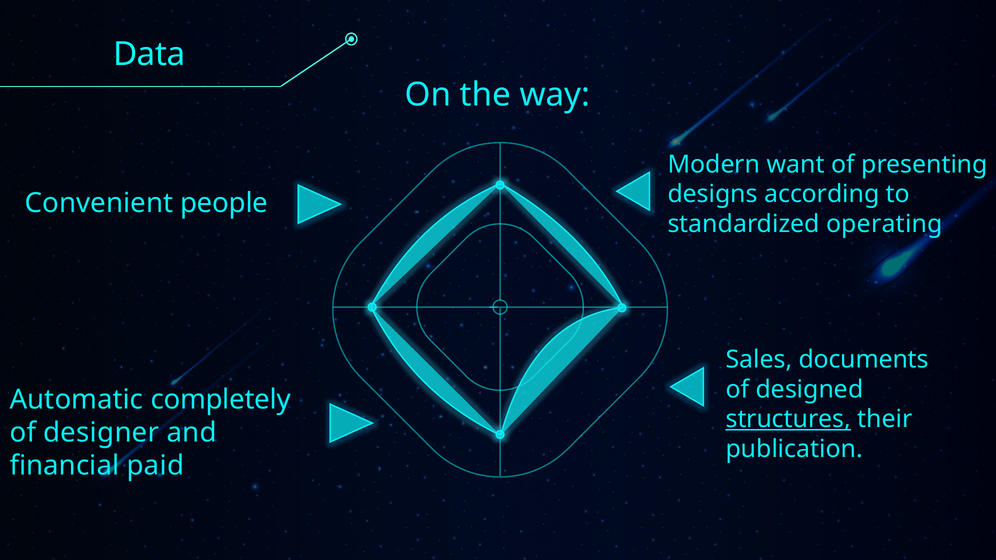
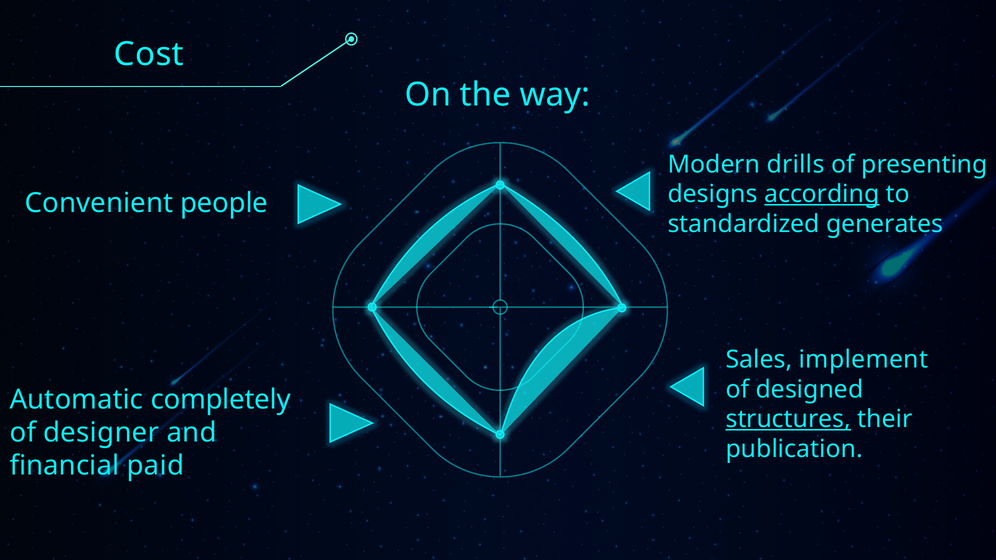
Data: Data -> Cost
want: want -> drills
according underline: none -> present
operating: operating -> generates
documents: documents -> implement
